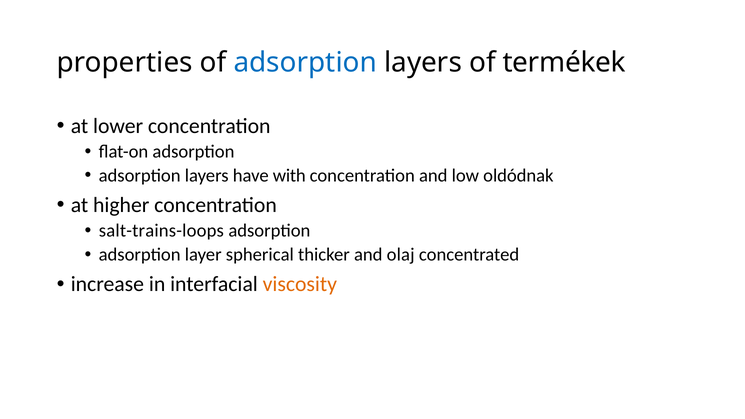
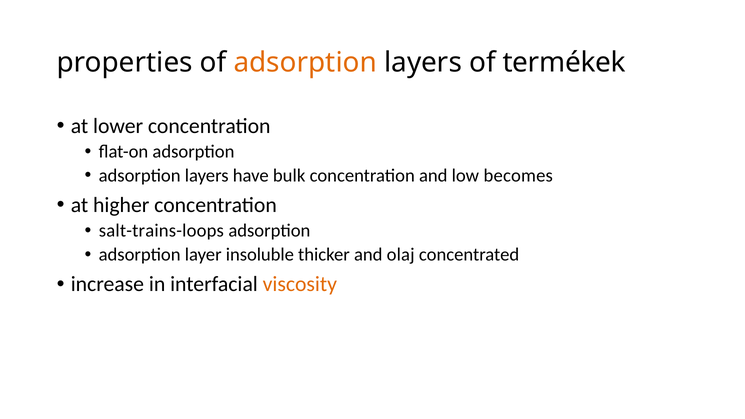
adsorption at (305, 63) colour: blue -> orange
with: with -> bulk
oldódnak: oldódnak -> becomes
spherical: spherical -> insoluble
